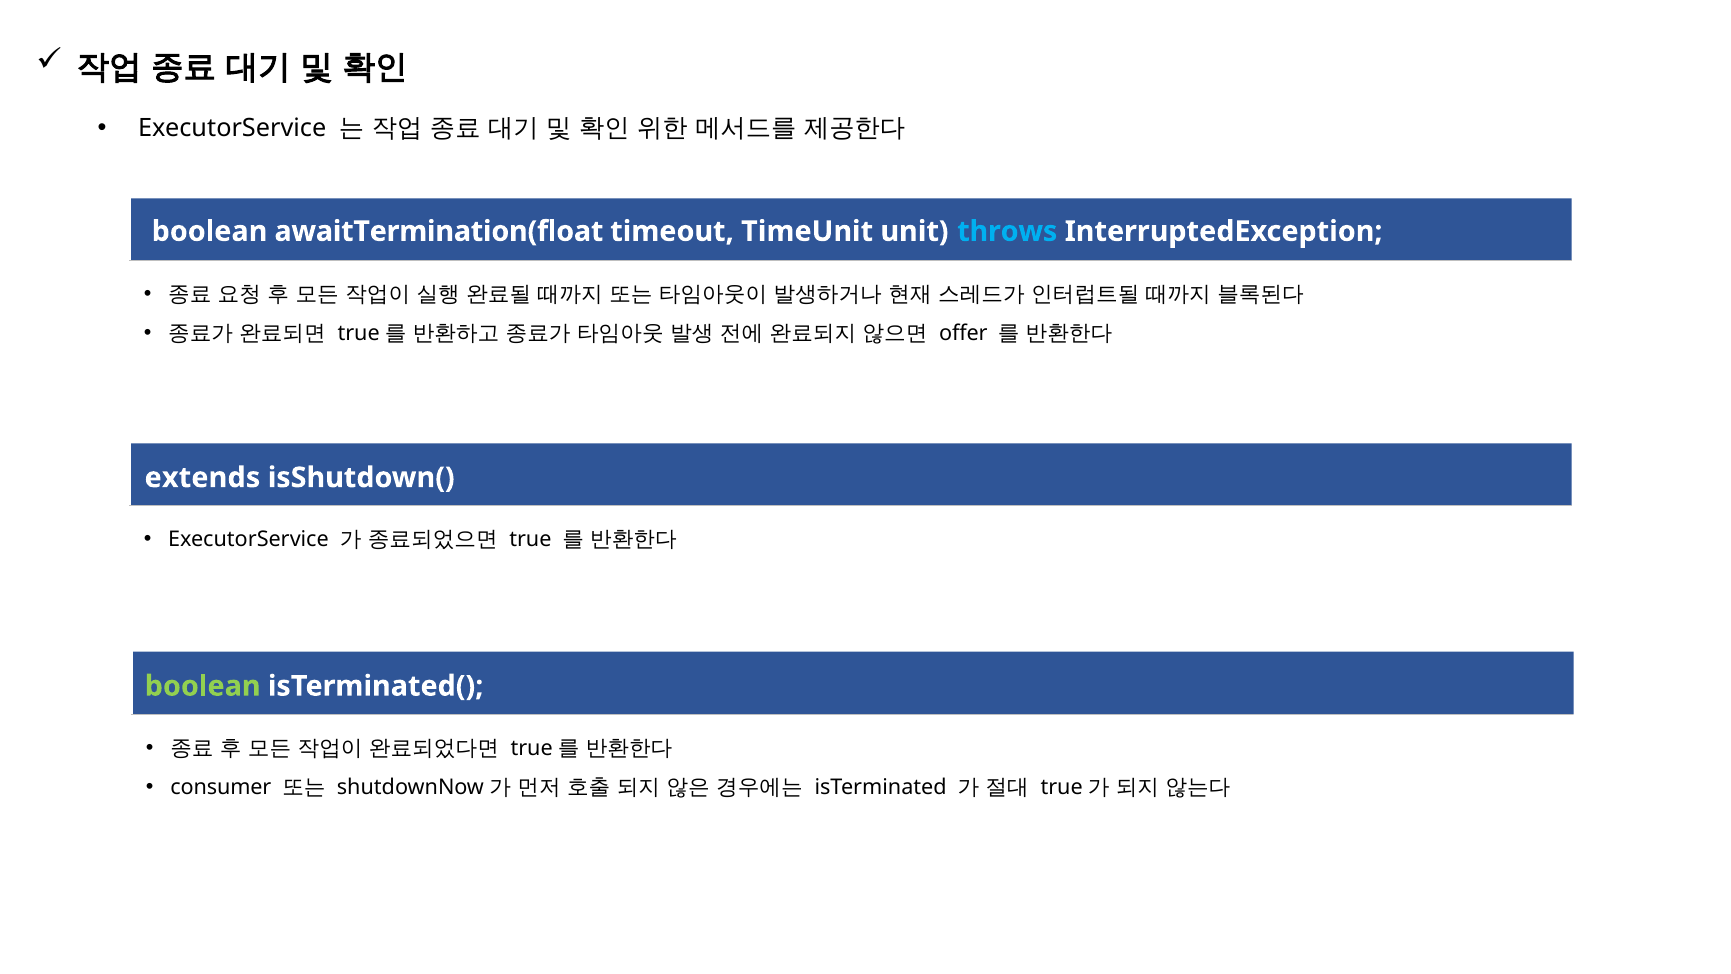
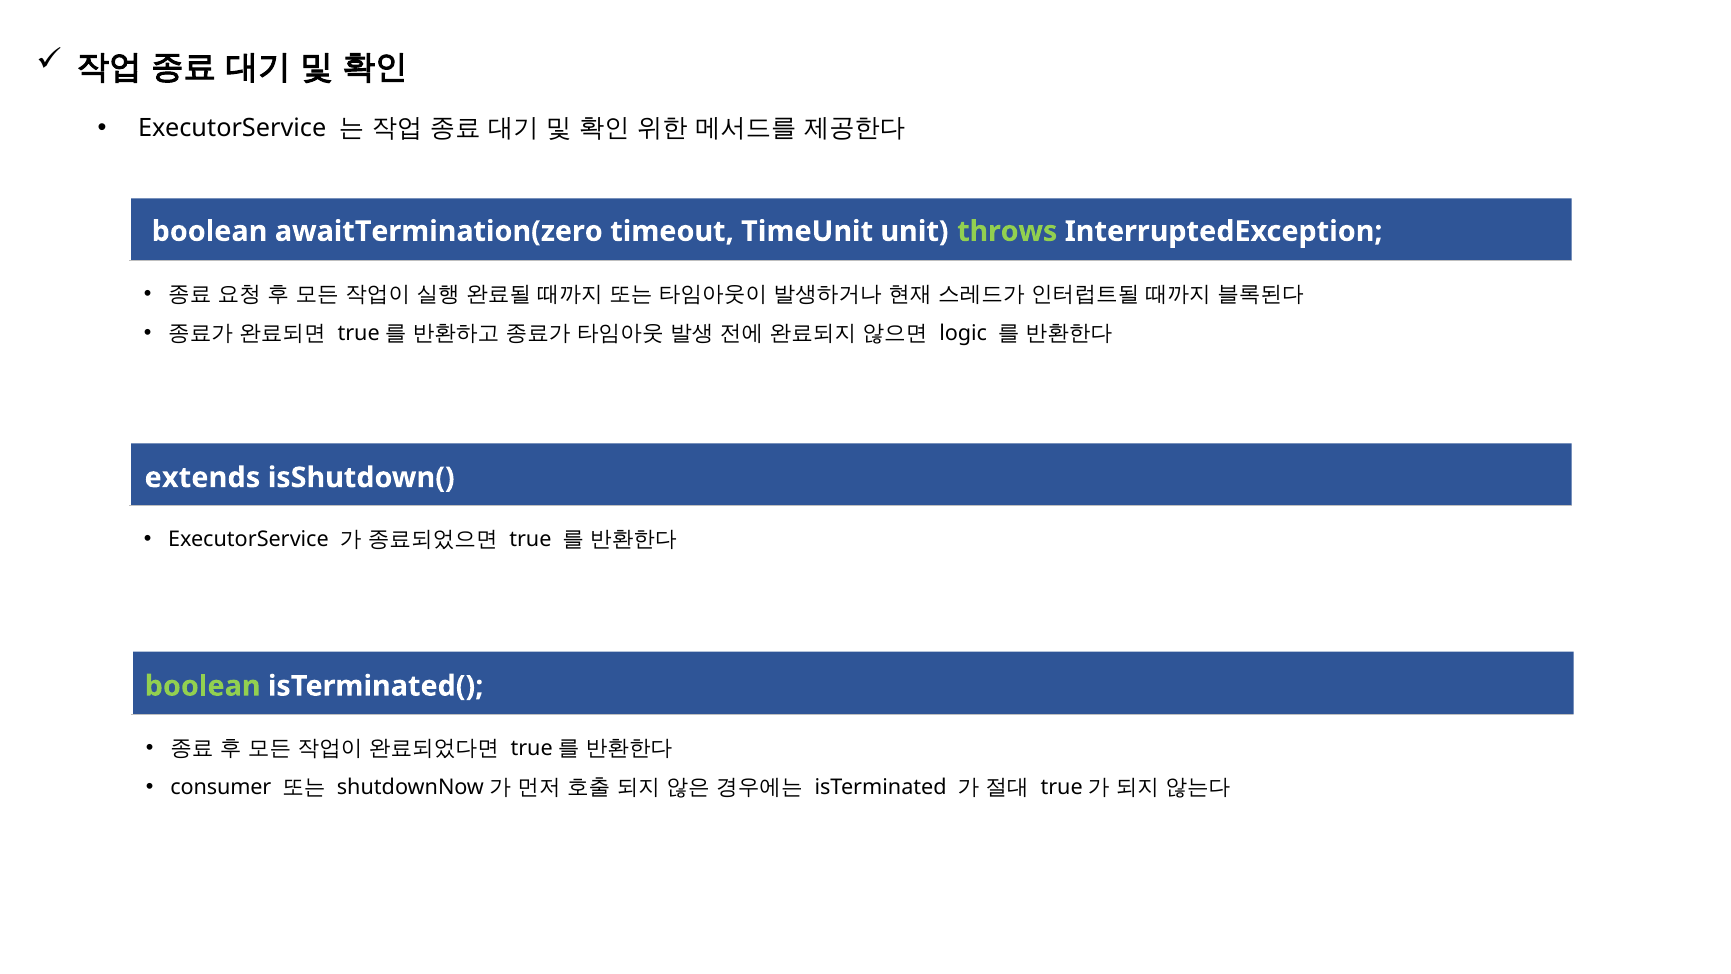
awaitTermination(float: awaitTermination(float -> awaitTermination(zero
throws colour: light blue -> light green
offer: offer -> logic
